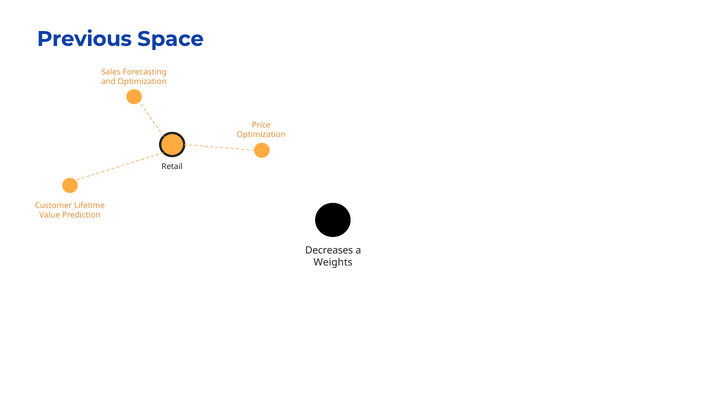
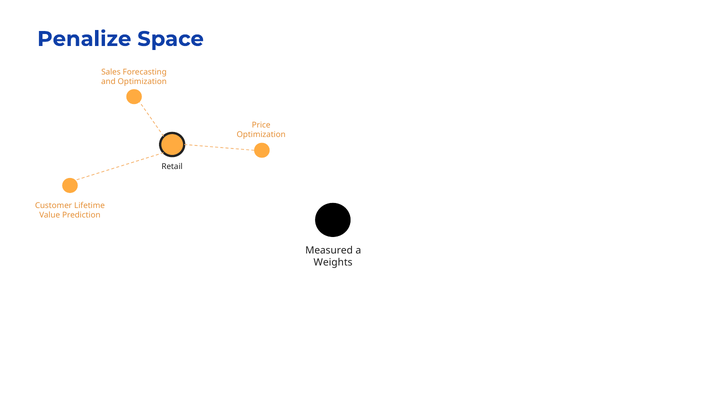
Previous: Previous -> Penalize
Decreases: Decreases -> Measured
